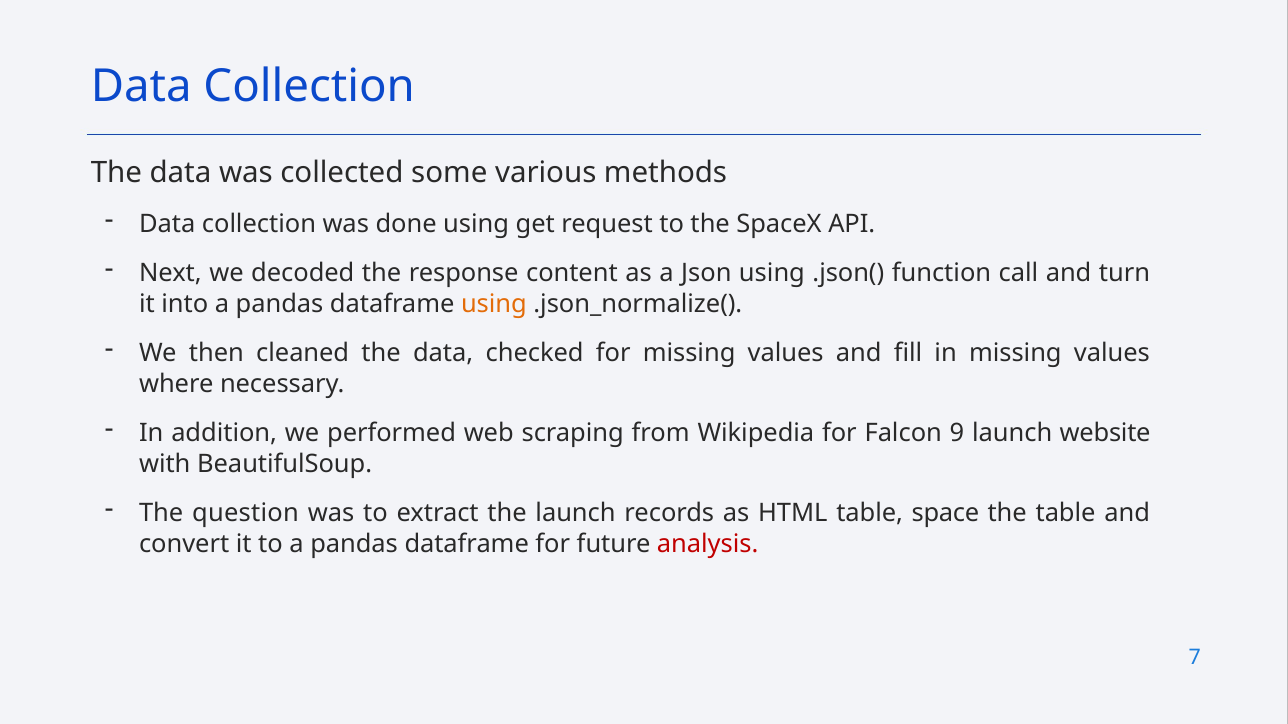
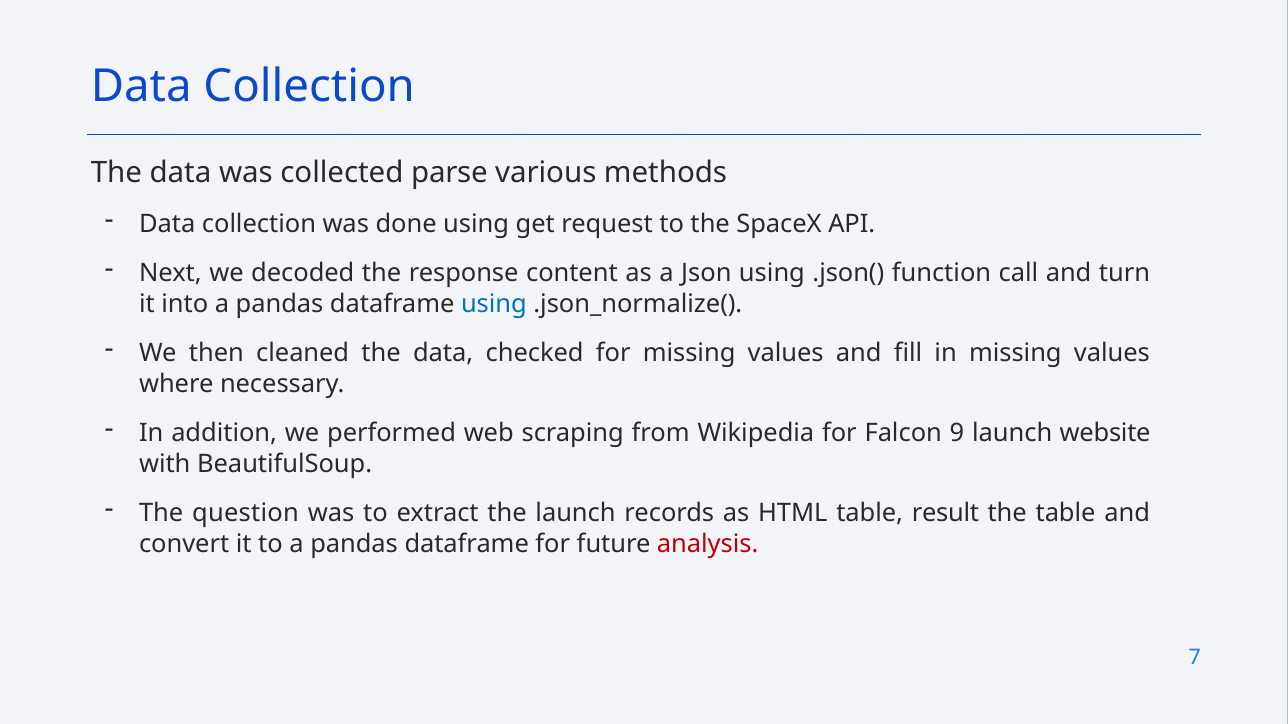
some: some -> parse
using at (494, 304) colour: orange -> blue
space: space -> result
